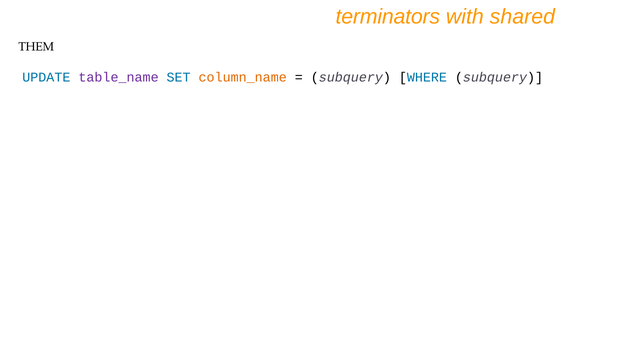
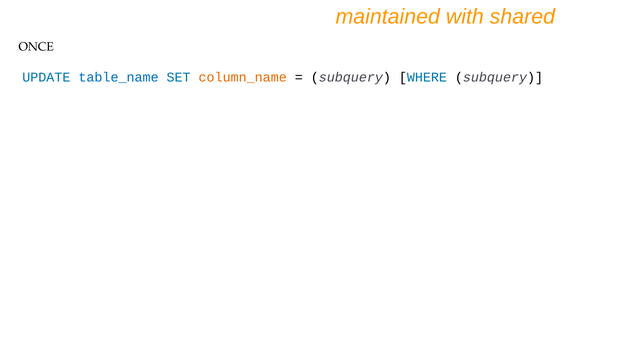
terminators: terminators -> maintained
THEM: THEM -> ONCE
table_name colour: purple -> blue
